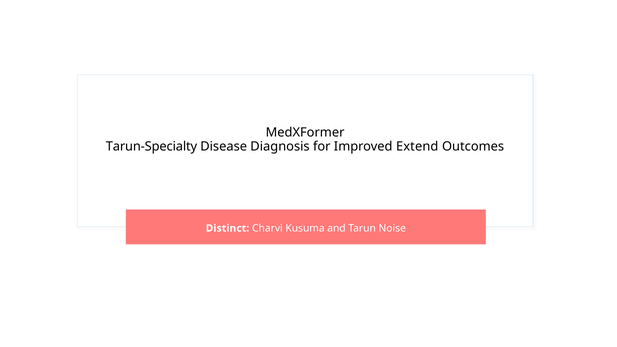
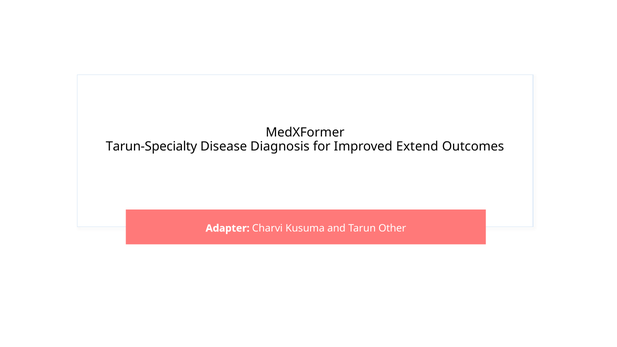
Distinct: Distinct -> Adapter
Noise: Noise -> Other
